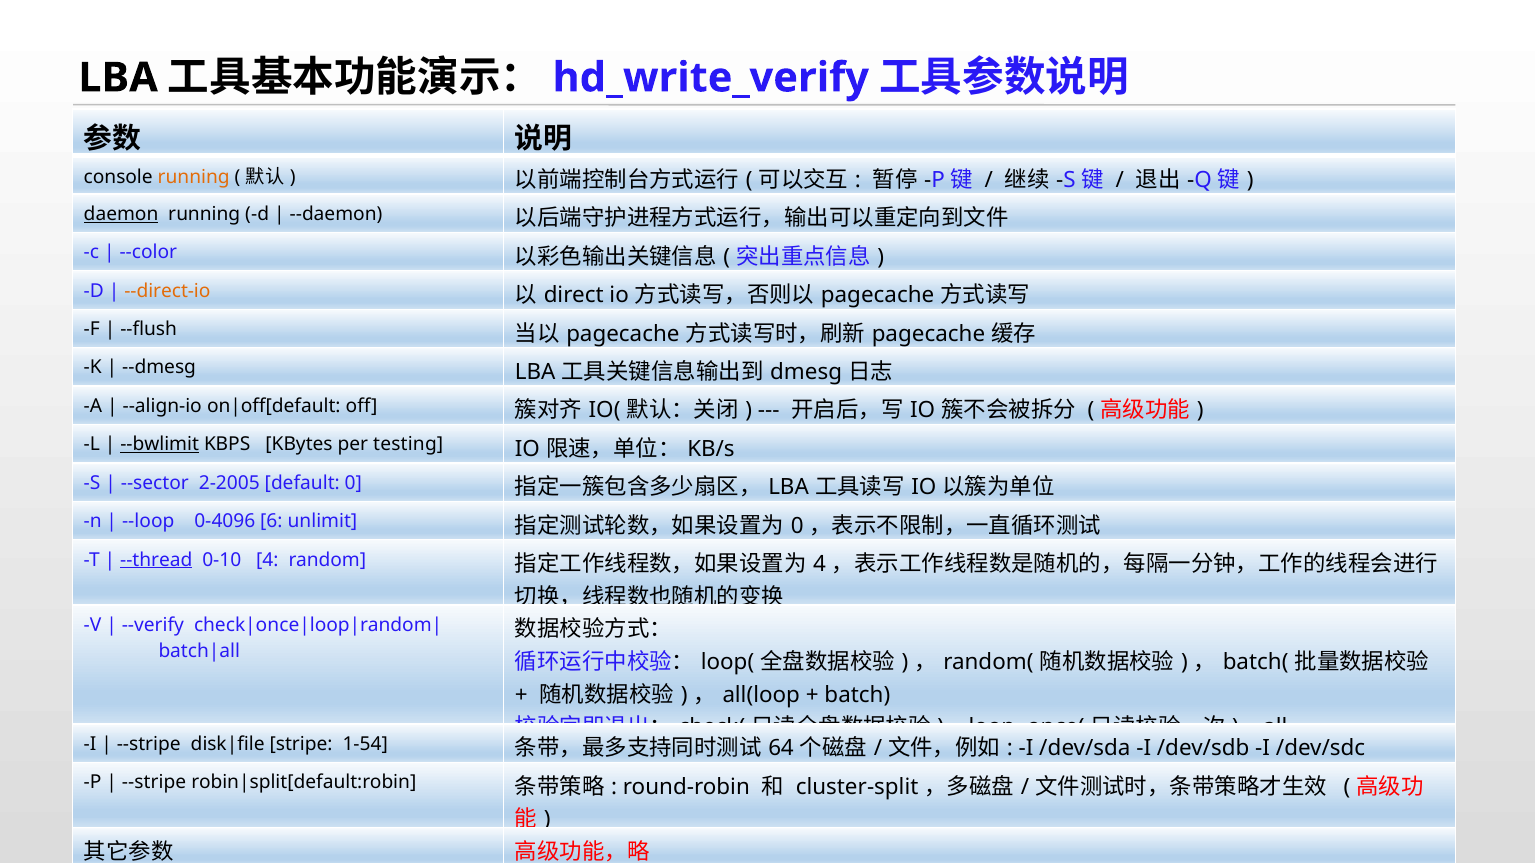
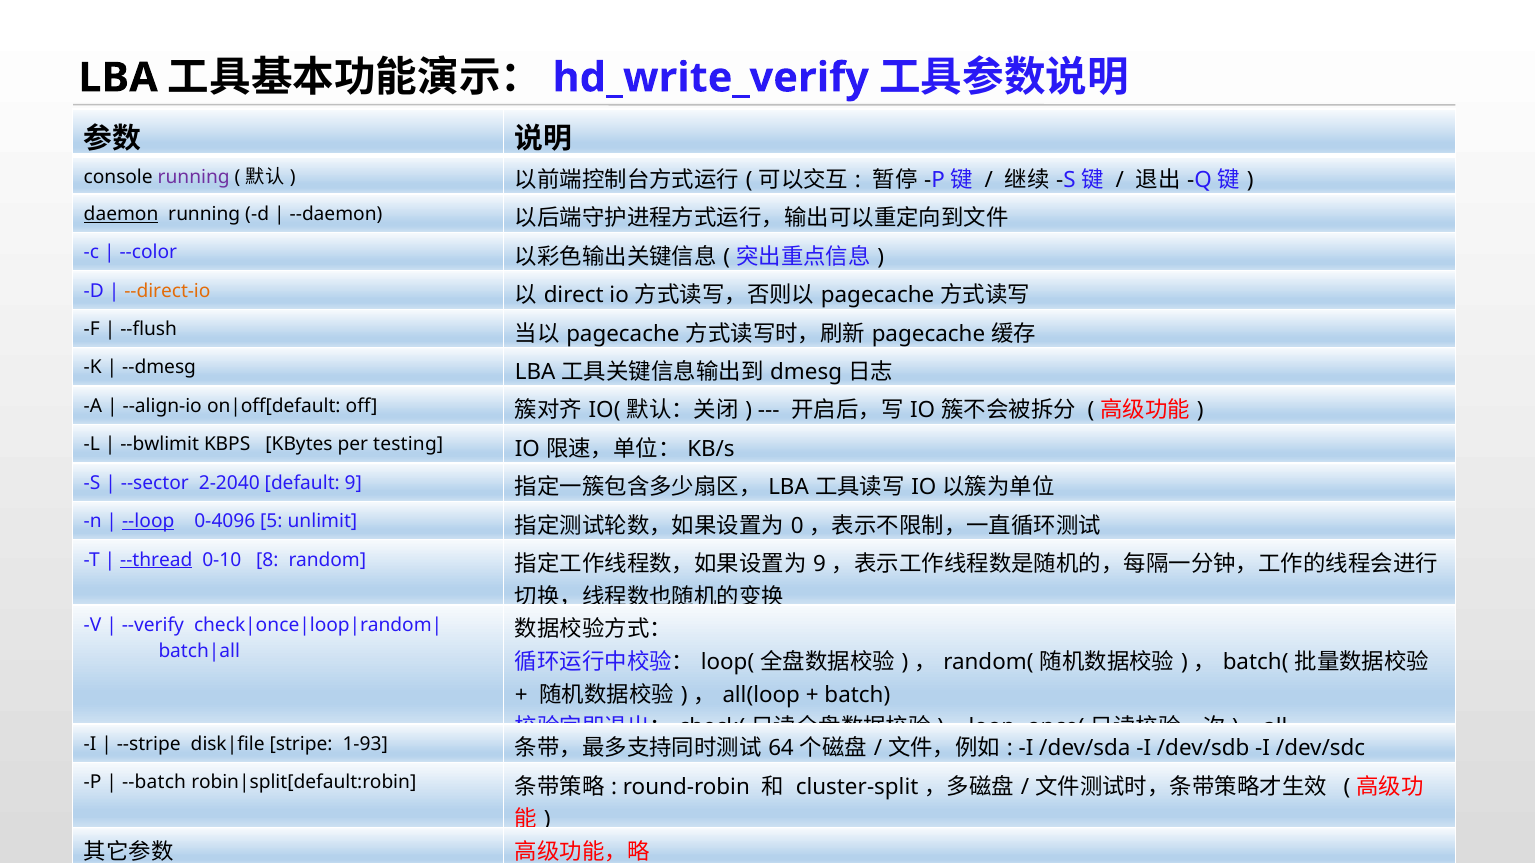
running at (194, 177) colour: orange -> purple
--bwlimit underline: present -> none
2-2005: 2-2005 -> 2-2040
default 0: 0 -> 9
--loop underline: none -> present
6: 6 -> 5
0-10 4: 4 -> 8
4 at (820, 564): 4 -> 9
1-54: 1-54 -> 1-93
--stripe at (154, 783): --stripe -> --batch
